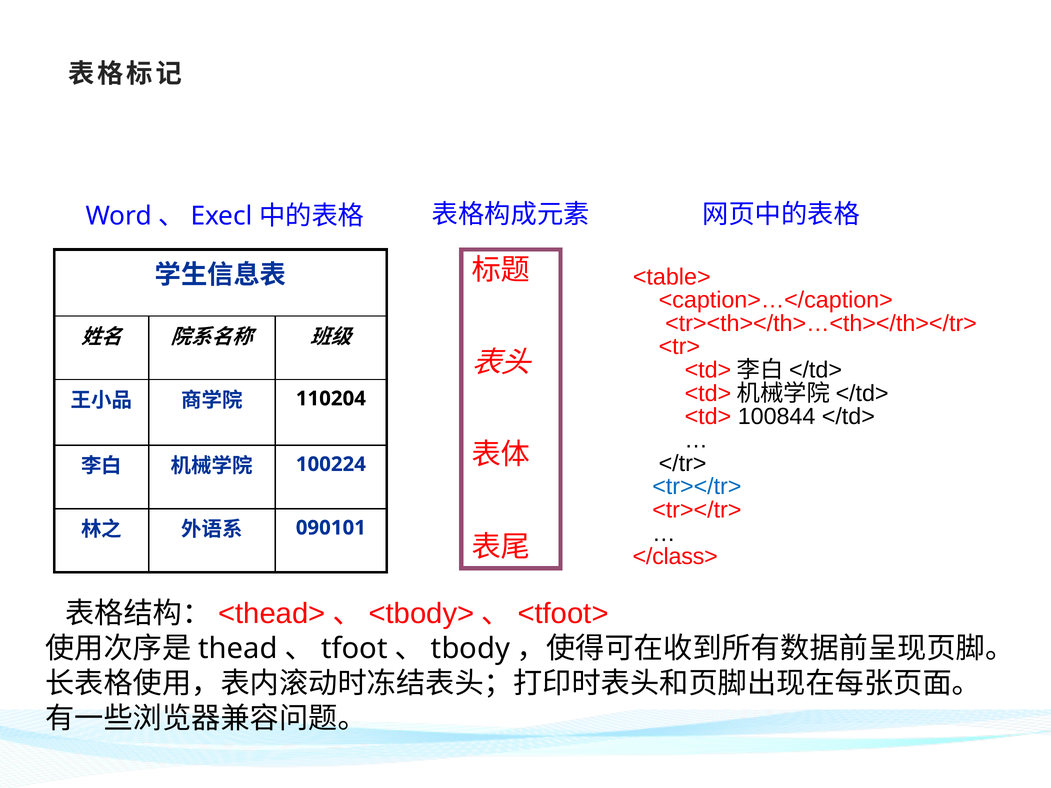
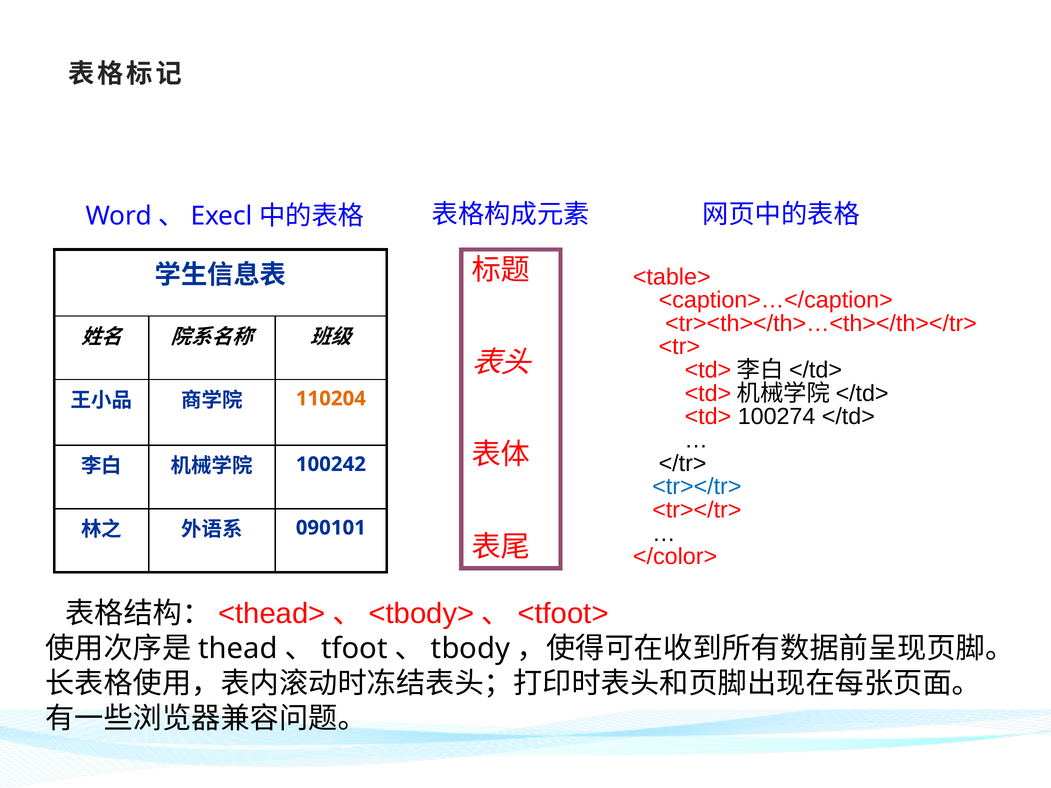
110204 colour: black -> orange
100844: 100844 -> 100274
100224: 100224 -> 100242
</class>: </class> -> </color>
